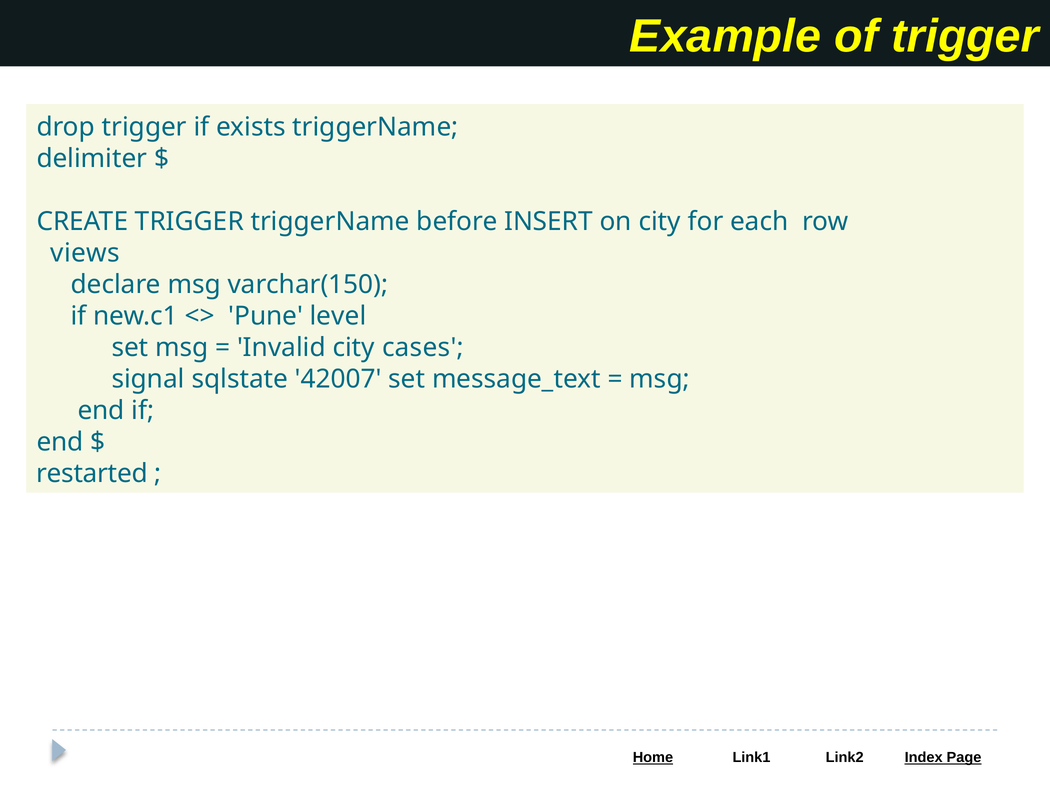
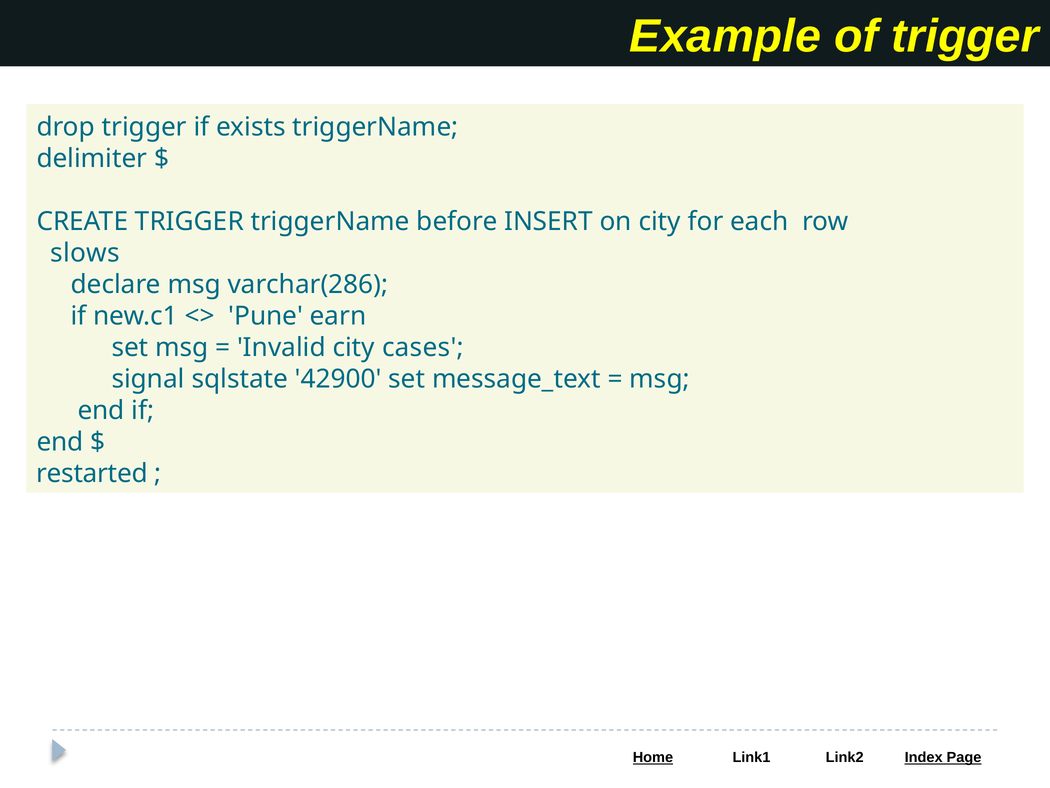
views: views -> slows
varchar(150: varchar(150 -> varchar(286
level: level -> earn
42007: 42007 -> 42900
